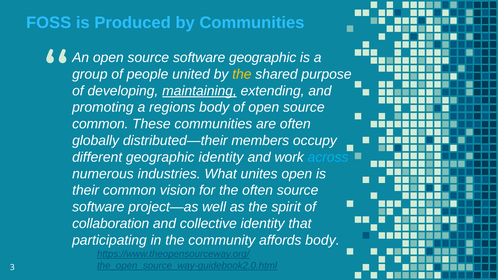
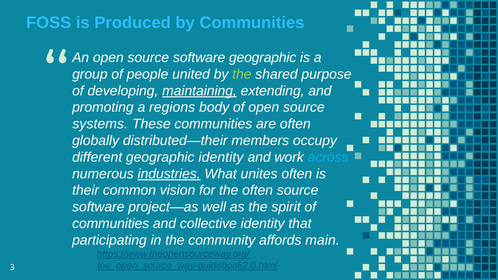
the at (242, 74) colour: yellow -> light green
common at (100, 124): common -> systems
industries underline: none -> present
unites open: open -> often
collaboration at (111, 224): collaboration -> communities
affords body: body -> main
